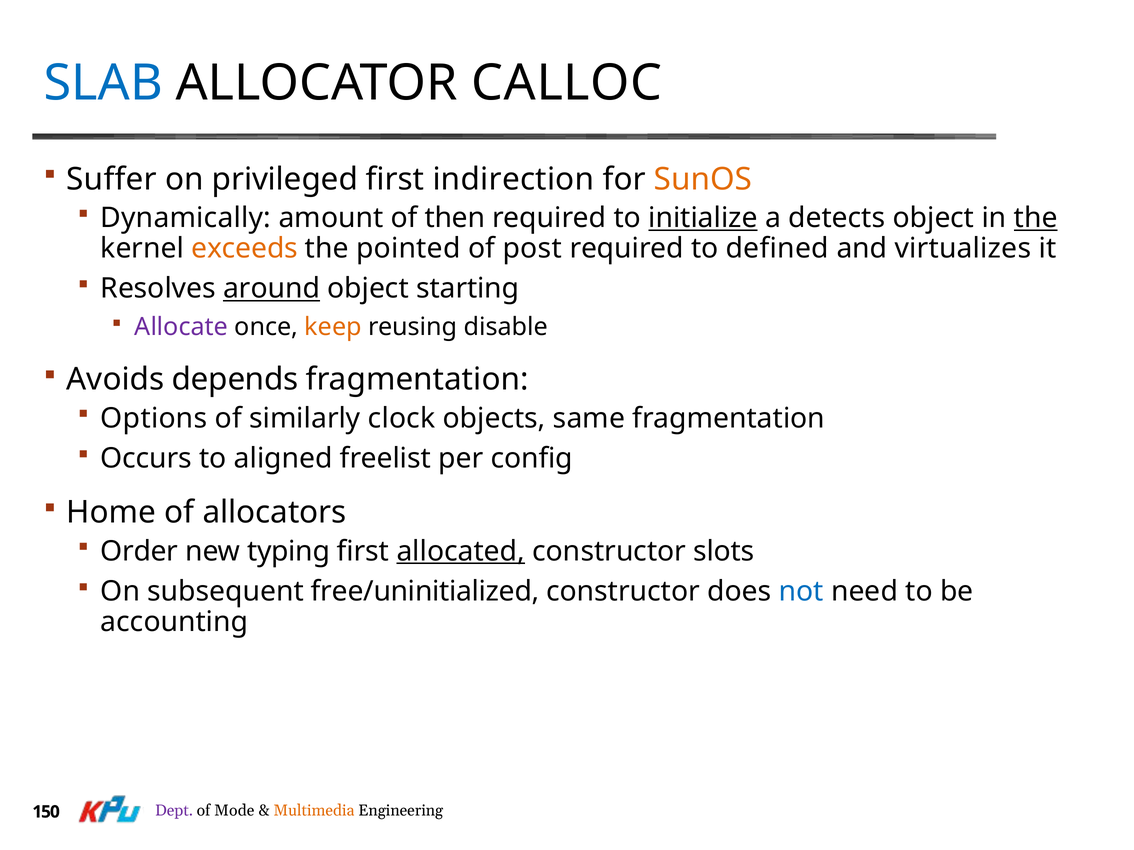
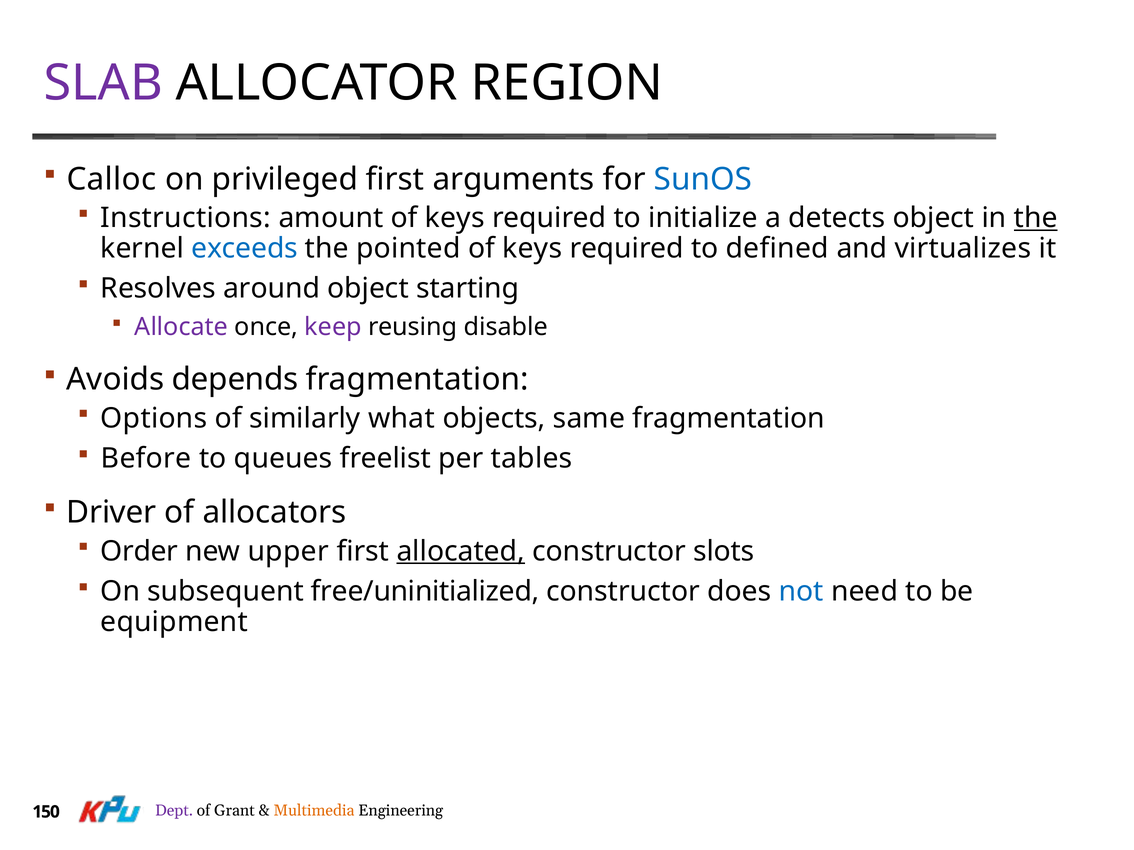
SLAB colour: blue -> purple
CALLOC: CALLOC -> REGION
Suffer: Suffer -> Calloc
indirection: indirection -> arguments
SunOS colour: orange -> blue
Dynamically: Dynamically -> Instructions
amount of then: then -> keys
initialize underline: present -> none
exceeds colour: orange -> blue
post at (532, 249): post -> keys
around underline: present -> none
keep colour: orange -> purple
clock: clock -> what
Occurs: Occurs -> Before
aligned: aligned -> queues
config: config -> tables
Home: Home -> Driver
typing: typing -> upper
accounting: accounting -> equipment
Mode: Mode -> Grant
